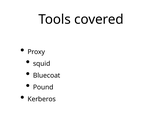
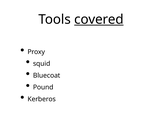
covered underline: none -> present
